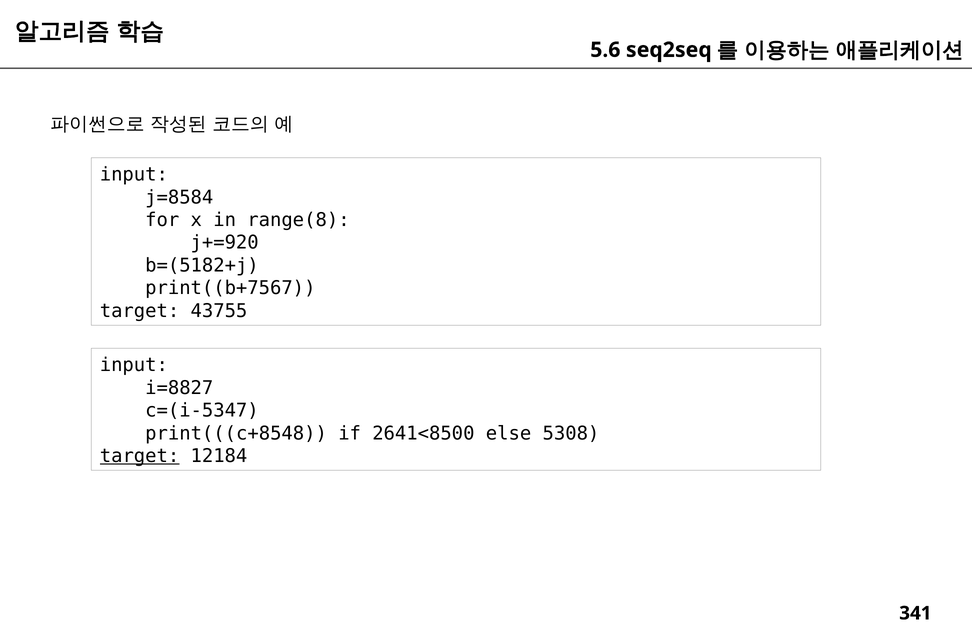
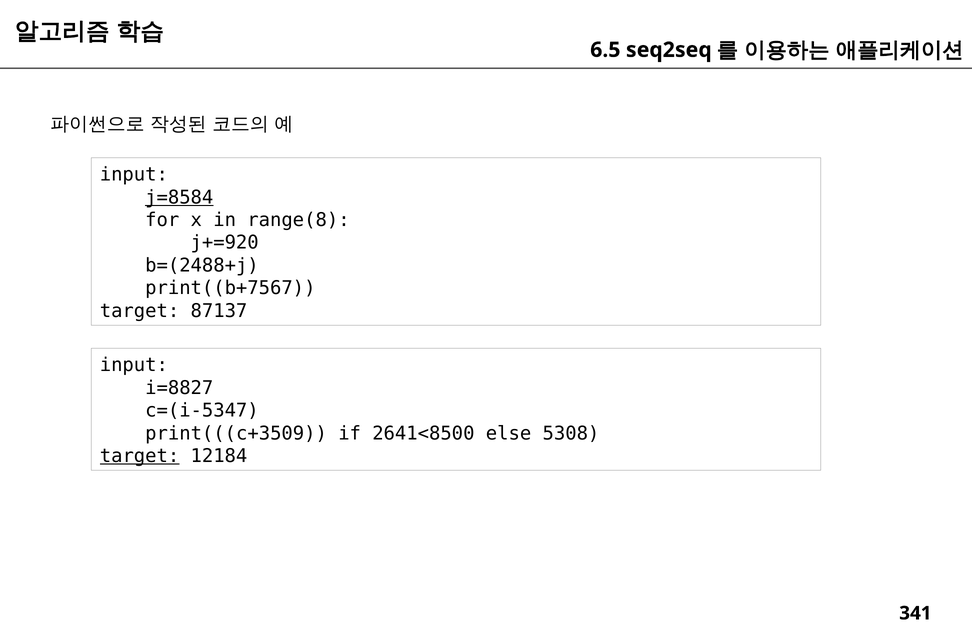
5.6: 5.6 -> 6.5
j=8584 underline: none -> present
b=(5182+j: b=(5182+j -> b=(2488+j
43755: 43755 -> 87137
print(((c+8548: print(((c+8548 -> print(((c+3509
